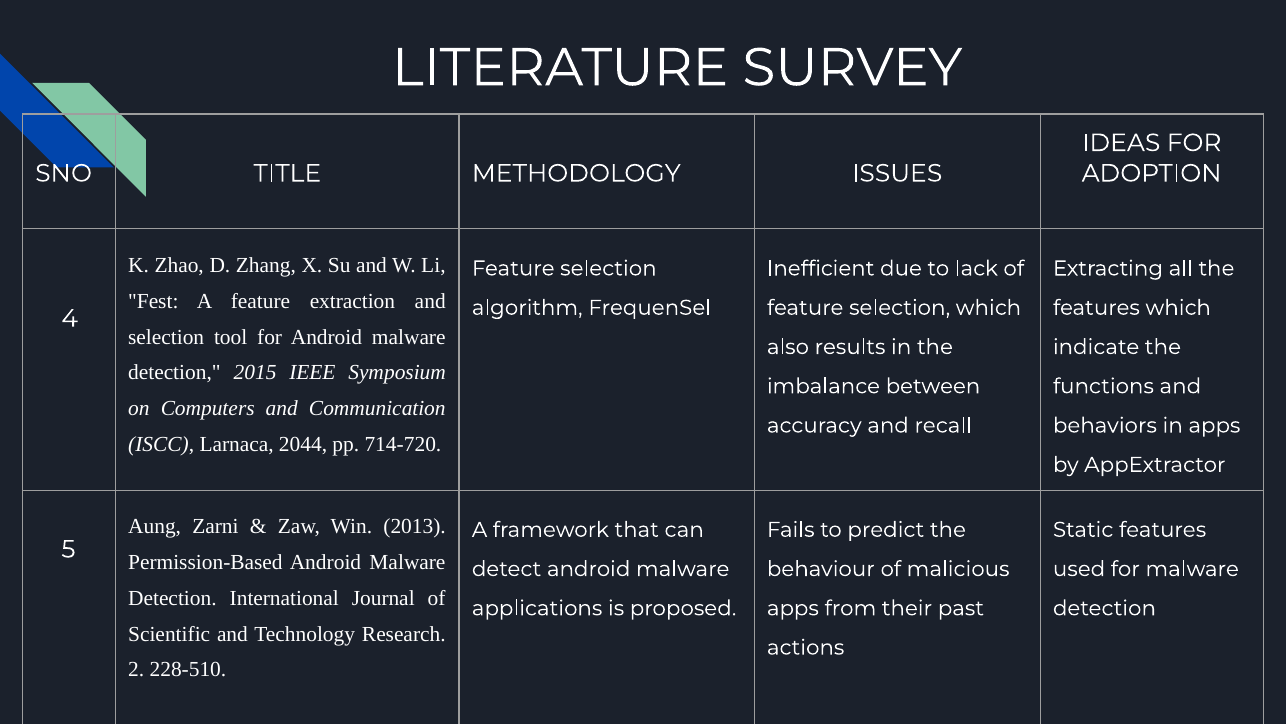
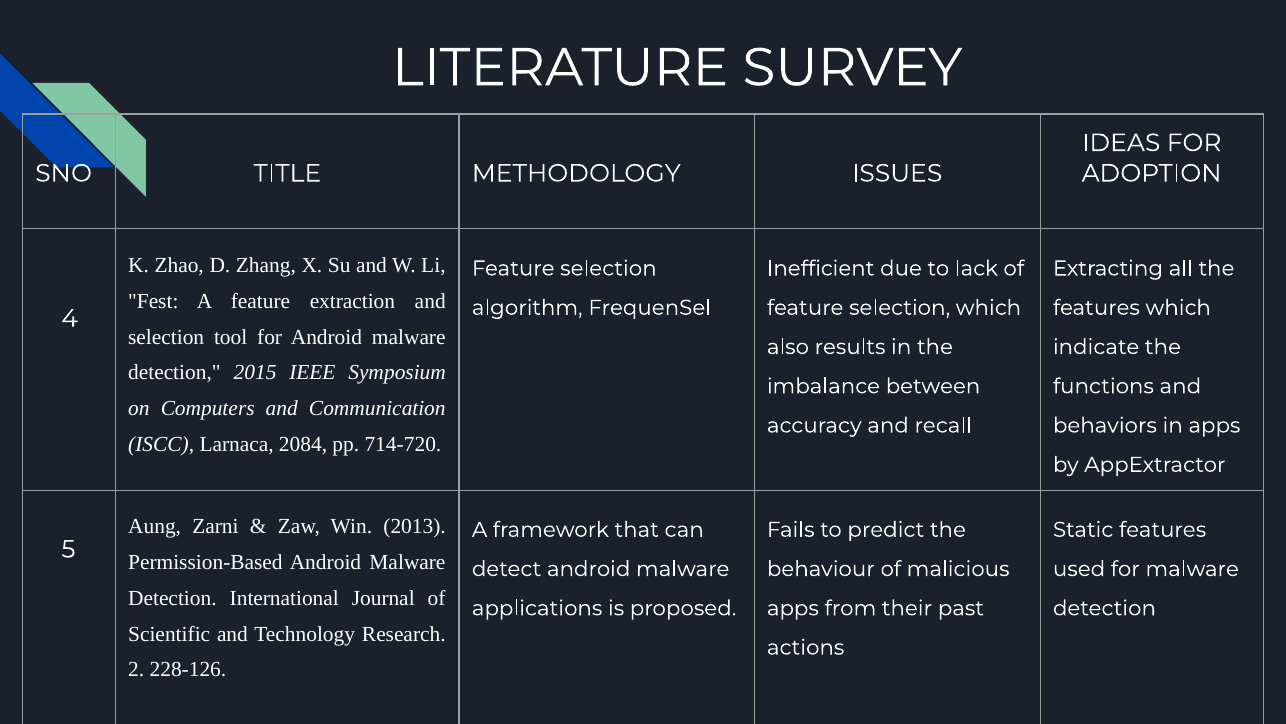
2044: 2044 -> 2084
228-510: 228-510 -> 228-126
